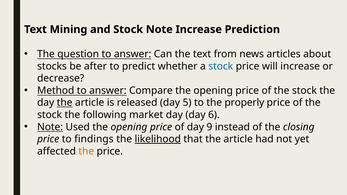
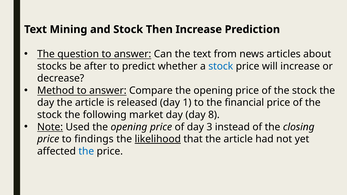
Stock Note: Note -> Then
the at (65, 103) underline: present -> none
5: 5 -> 1
properly: properly -> financial
6: 6 -> 8
9: 9 -> 3
the at (86, 151) colour: orange -> blue
